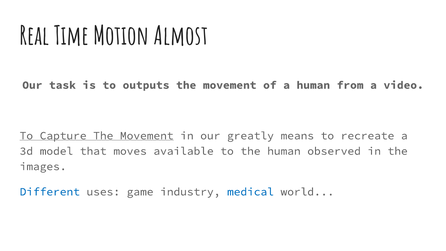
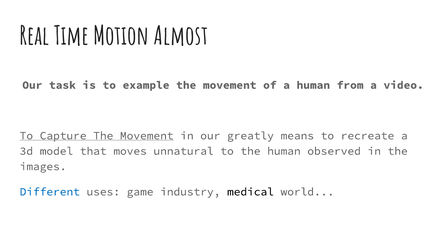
outputs: outputs -> example
available: available -> unnatural
medical colour: blue -> black
